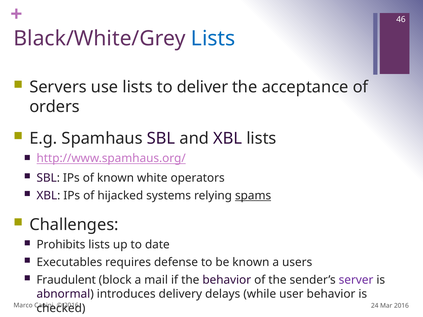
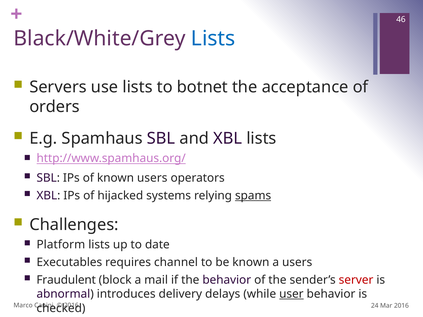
deliver: deliver -> botnet
known white: white -> users
Prohibits: Prohibits -> Platform
defense: defense -> channel
server colour: purple -> red
user underline: none -> present
